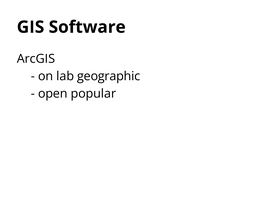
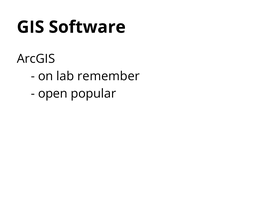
geographic: geographic -> remember
